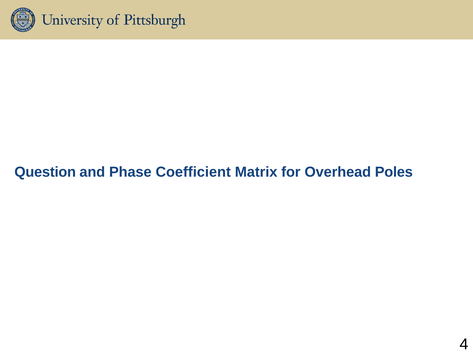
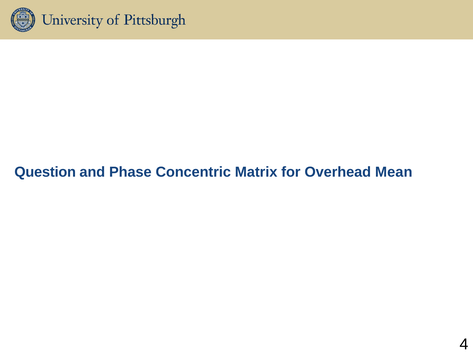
Coefficient: Coefficient -> Concentric
Poles: Poles -> Mean
